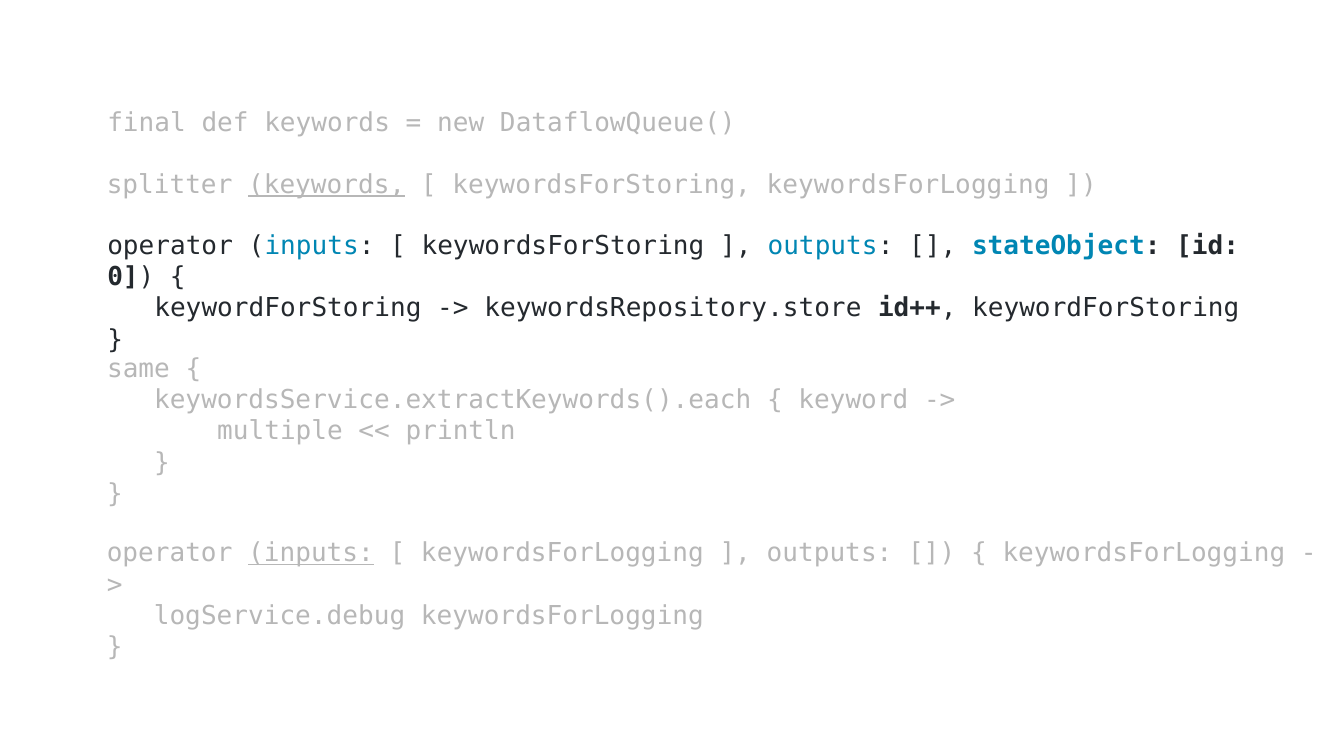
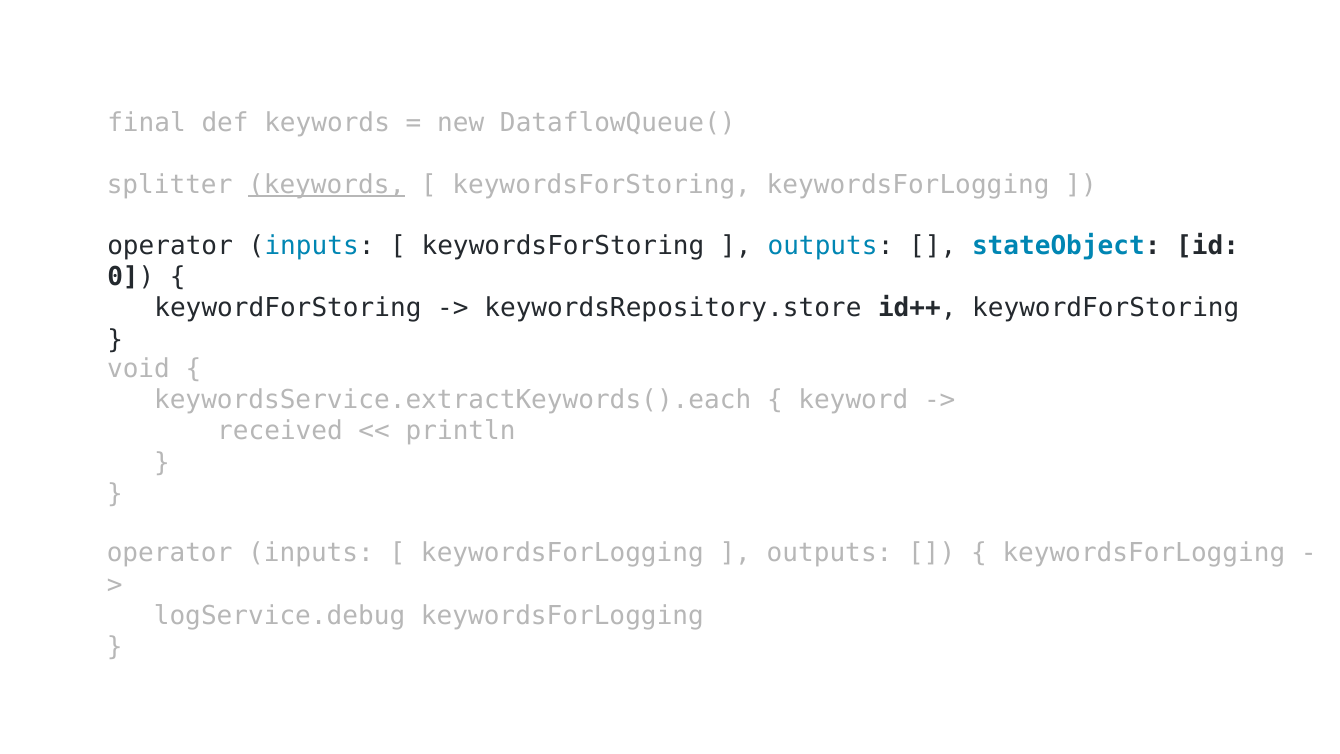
same: same -> void
multiple: multiple -> received
inputs at (311, 553) underline: present -> none
